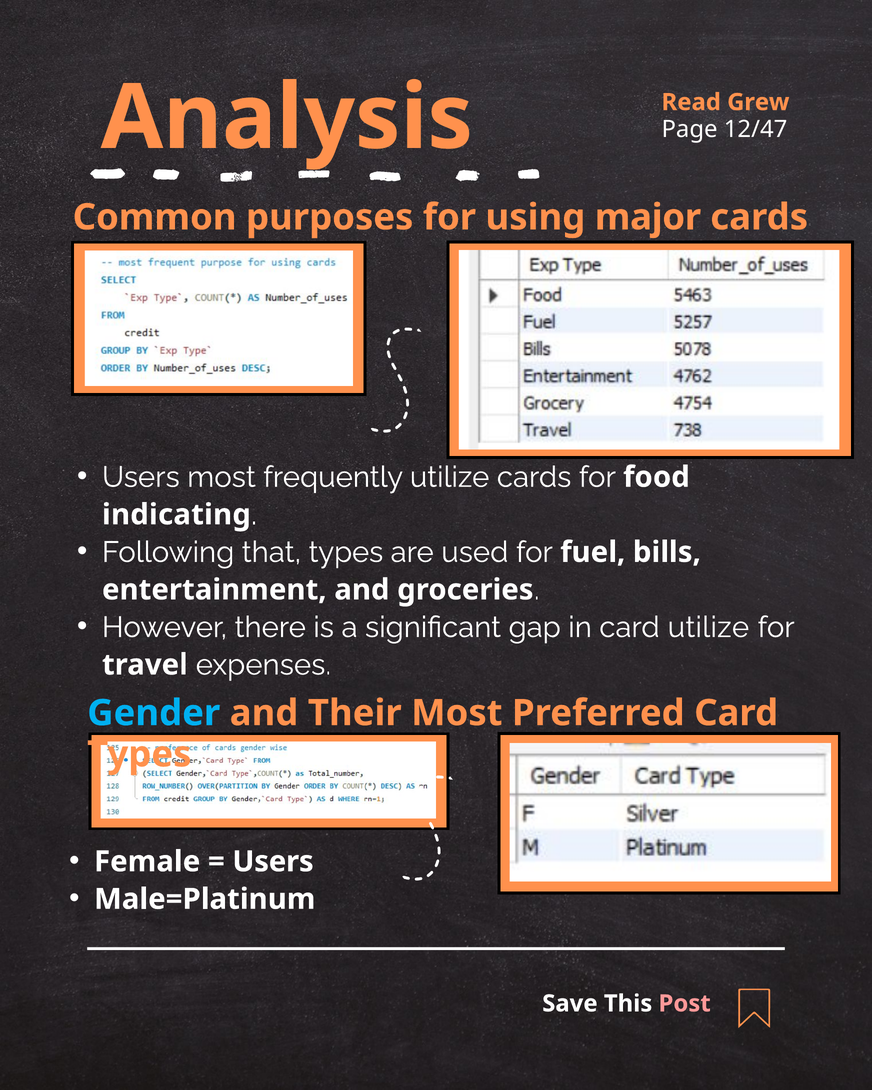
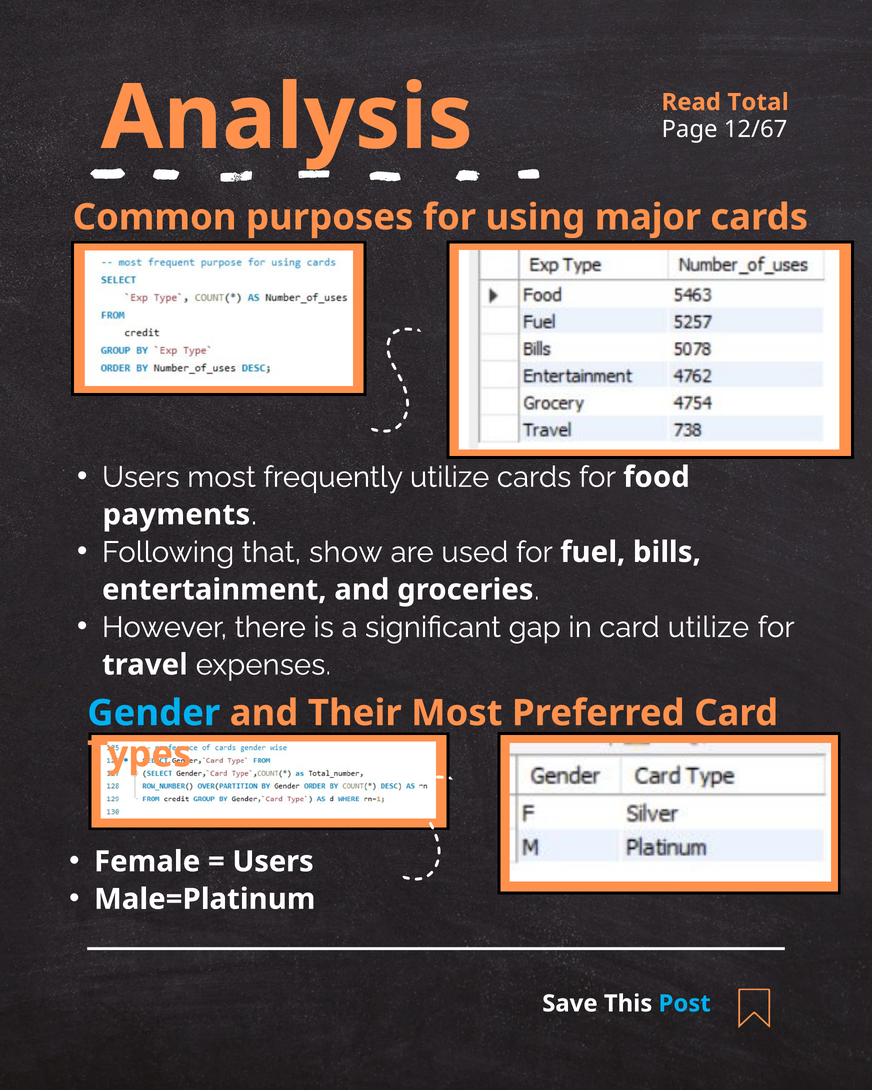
Grew: Grew -> Total
12/47: 12/47 -> 12/67
indicating: indicating -> payments
that types: types -> show
Post colour: pink -> light blue
